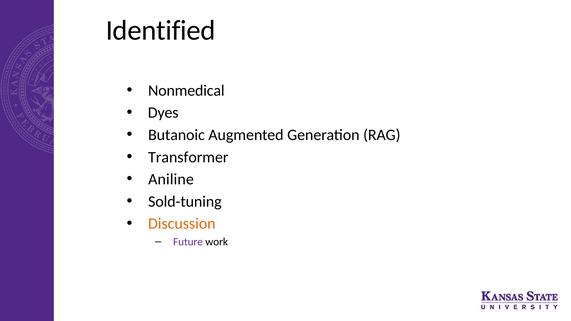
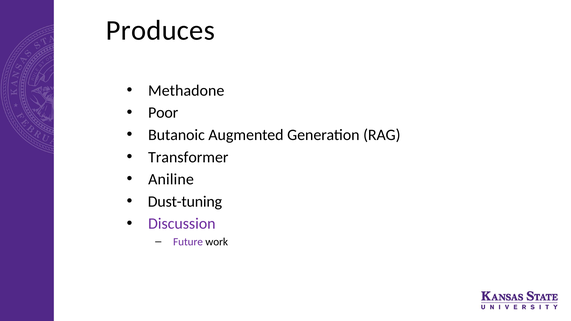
Identified: Identified -> Produces
Nonmedical: Nonmedical -> Methadone
Dyes: Dyes -> Poor
Sold-tuning: Sold-tuning -> Dust-tuning
Discussion colour: orange -> purple
